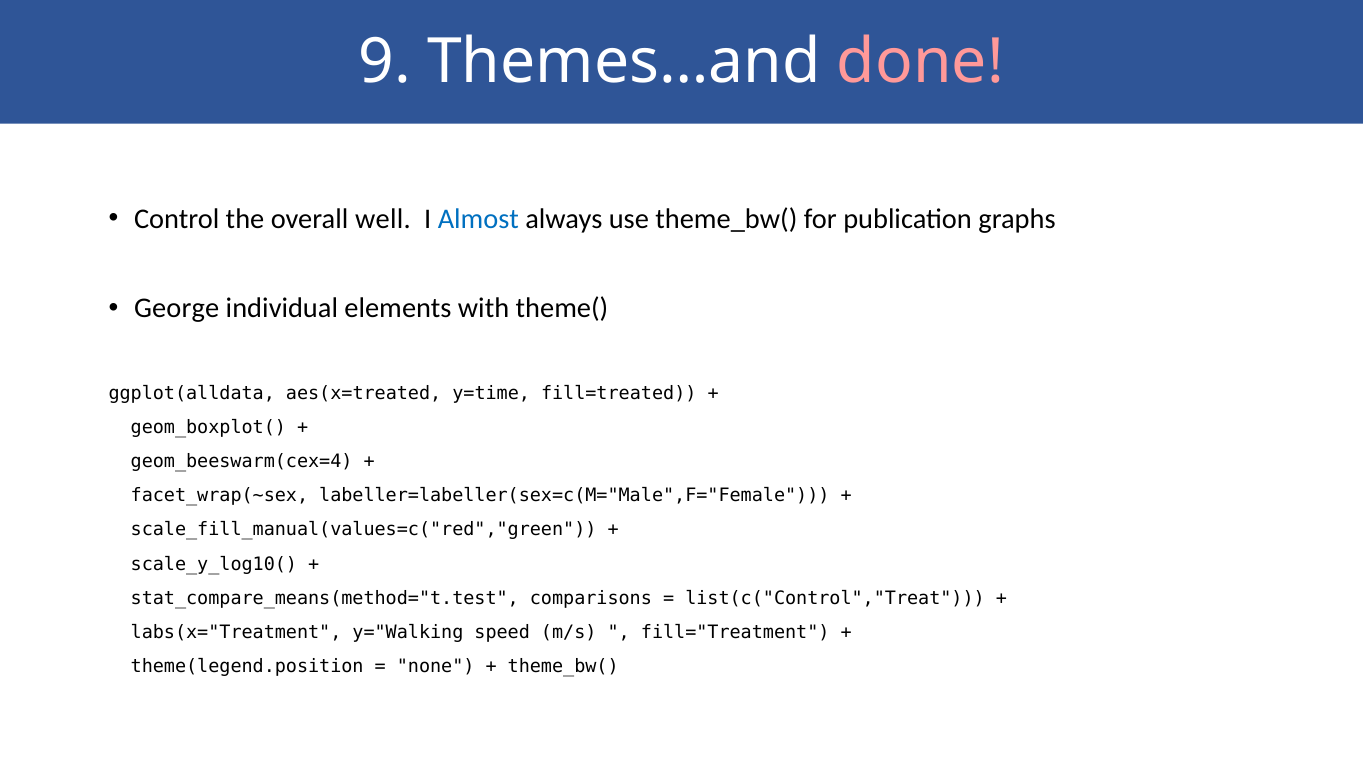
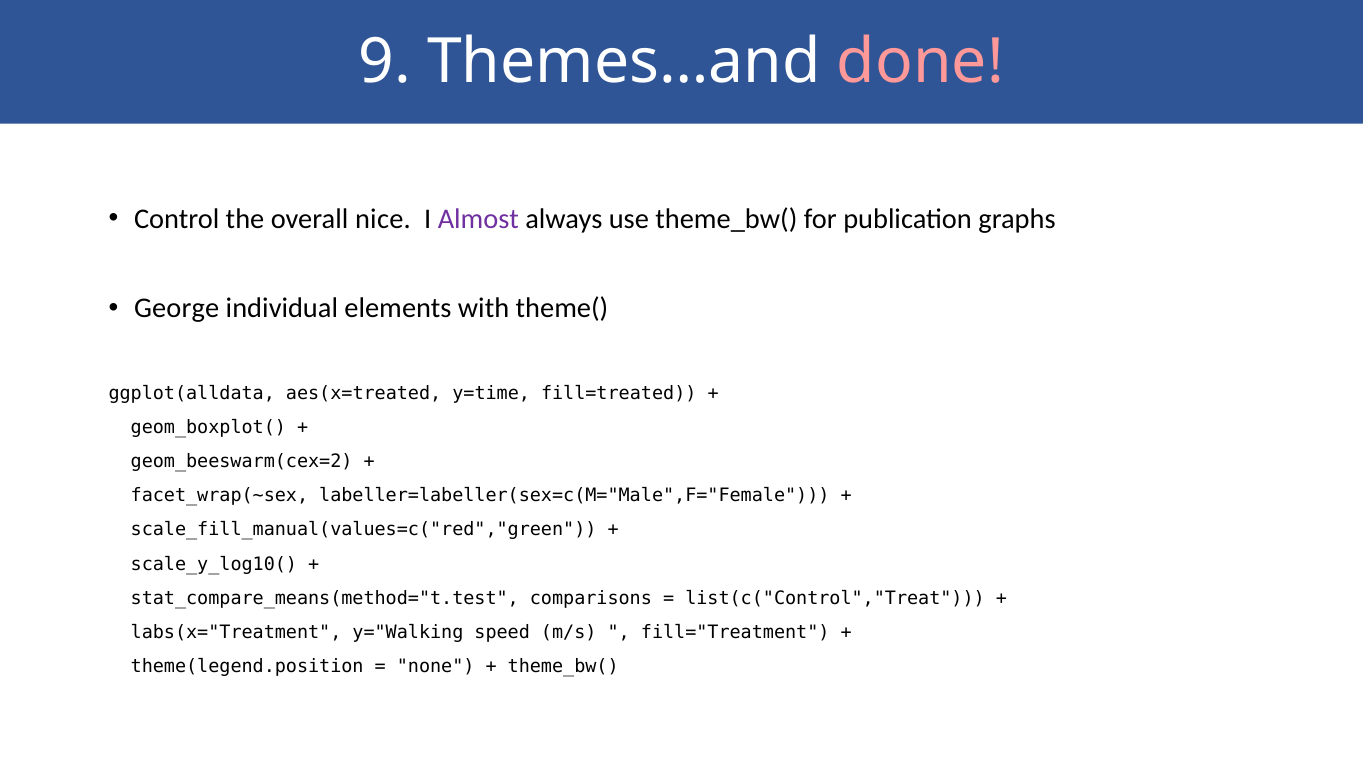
well: well -> nice
Almost colour: blue -> purple
geom_beeswarm(cex=4: geom_beeswarm(cex=4 -> geom_beeswarm(cex=2
